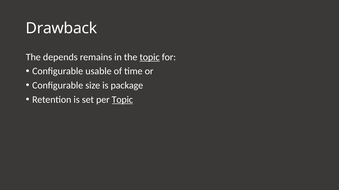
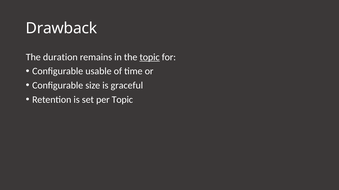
depends: depends -> duration
package: package -> graceful
Topic at (122, 100) underline: present -> none
